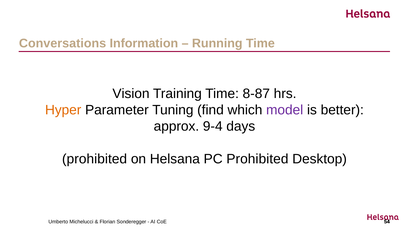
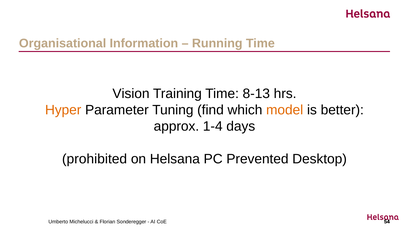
Conversations: Conversations -> Organisational
8-87: 8-87 -> 8-13
model colour: purple -> orange
9-4: 9-4 -> 1-4
PC Prohibited: Prohibited -> Prevented
